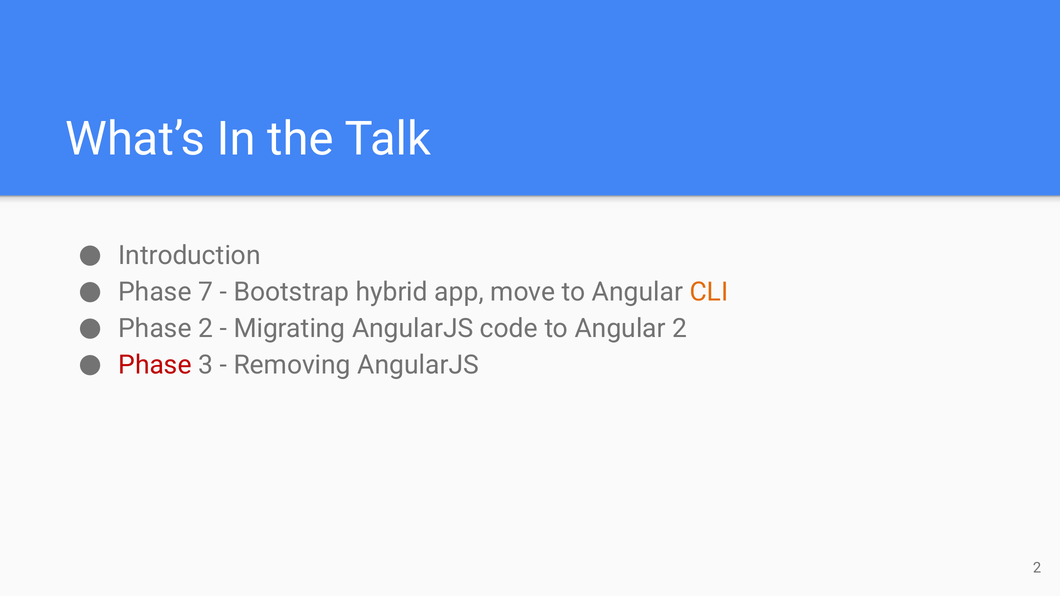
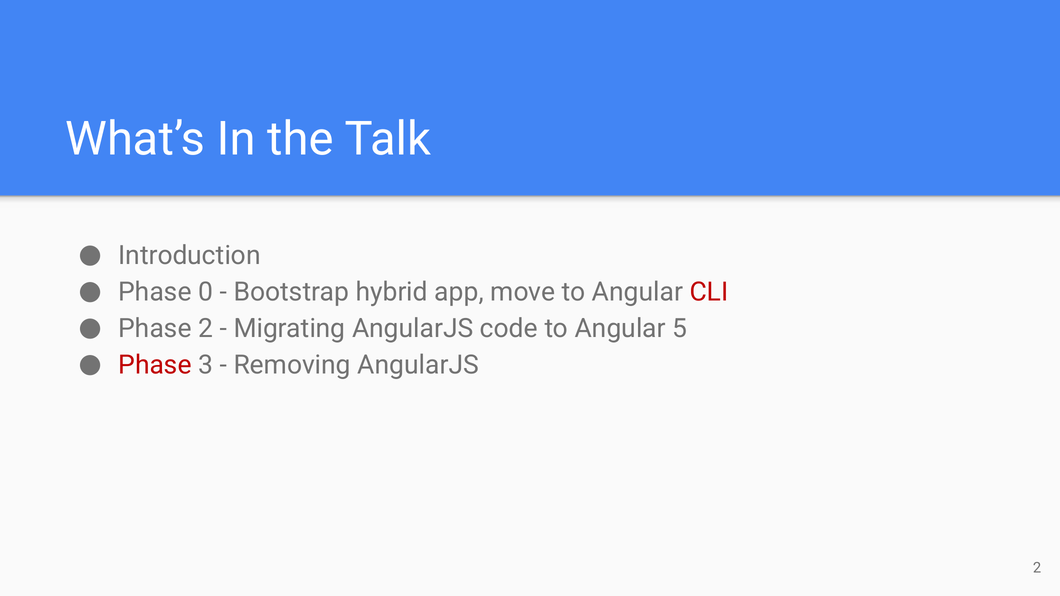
7: 7 -> 0
CLI colour: orange -> red
Angular 2: 2 -> 5
